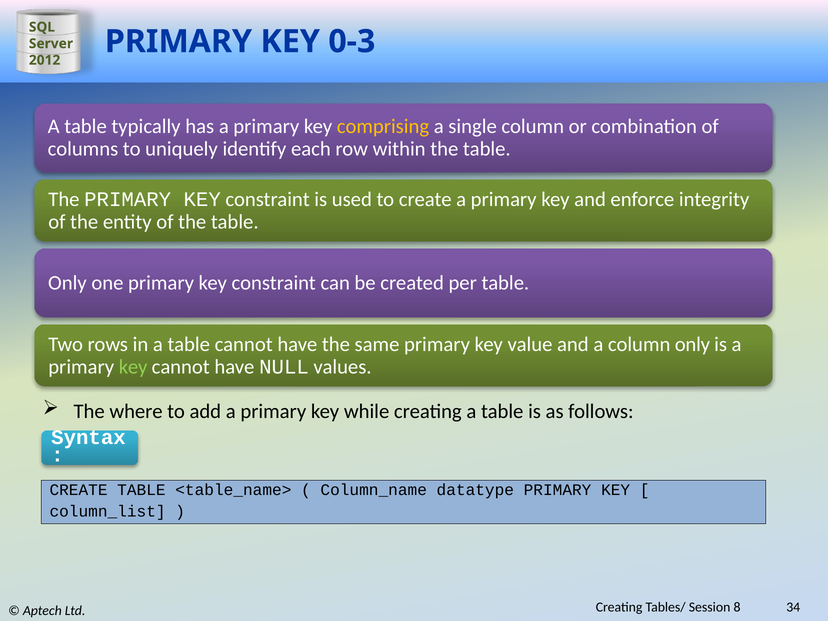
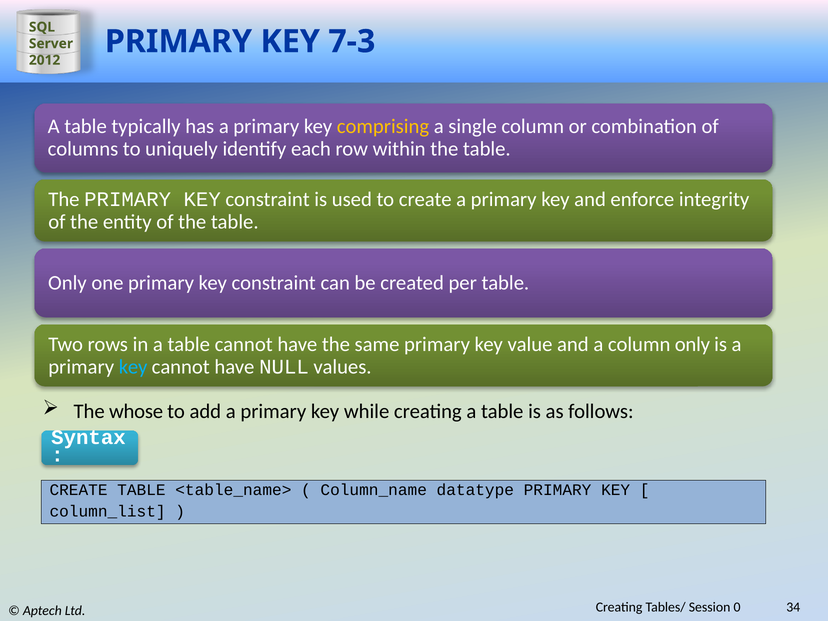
0-3: 0-3 -> 7-3
key at (133, 367) colour: light green -> light blue
where: where -> whose
8: 8 -> 0
